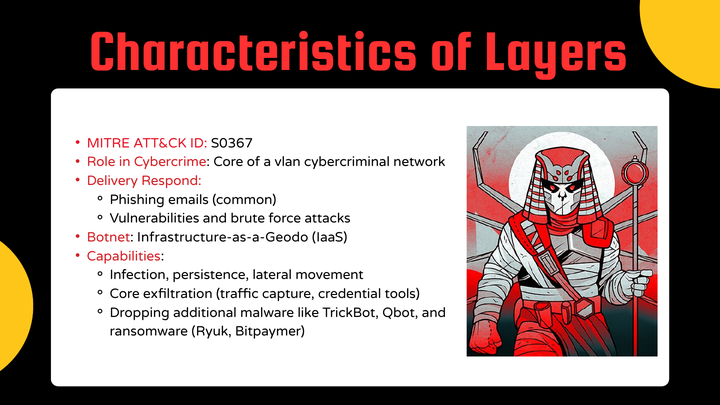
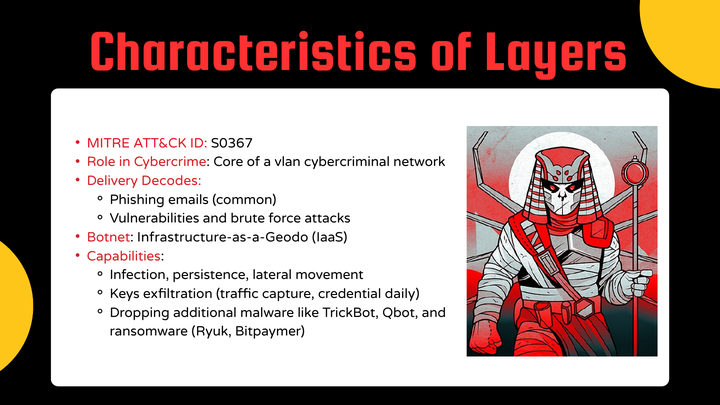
Respond: Respond -> Decodes
Core at (125, 294): Core -> Keys
tools: tools -> daily
